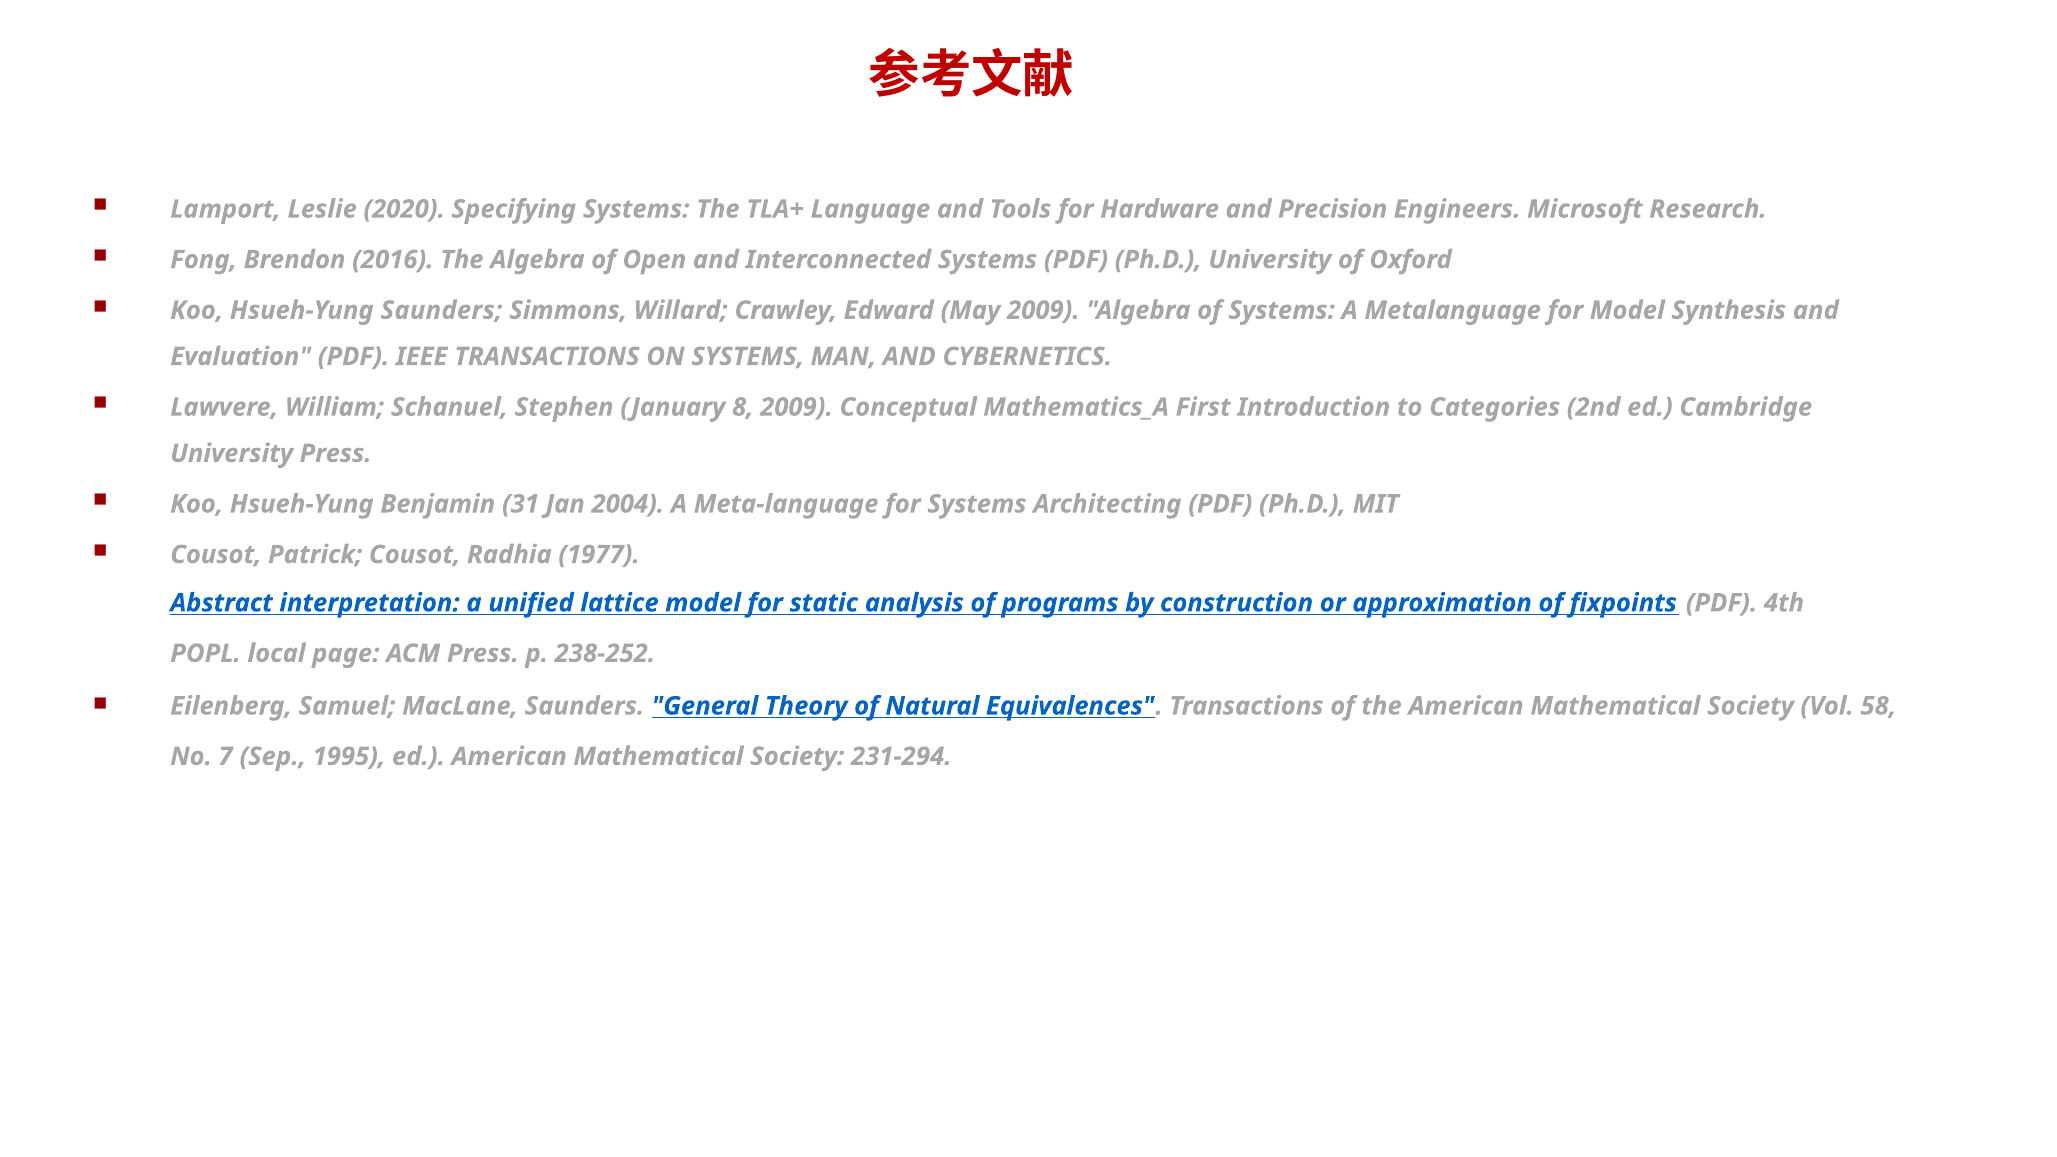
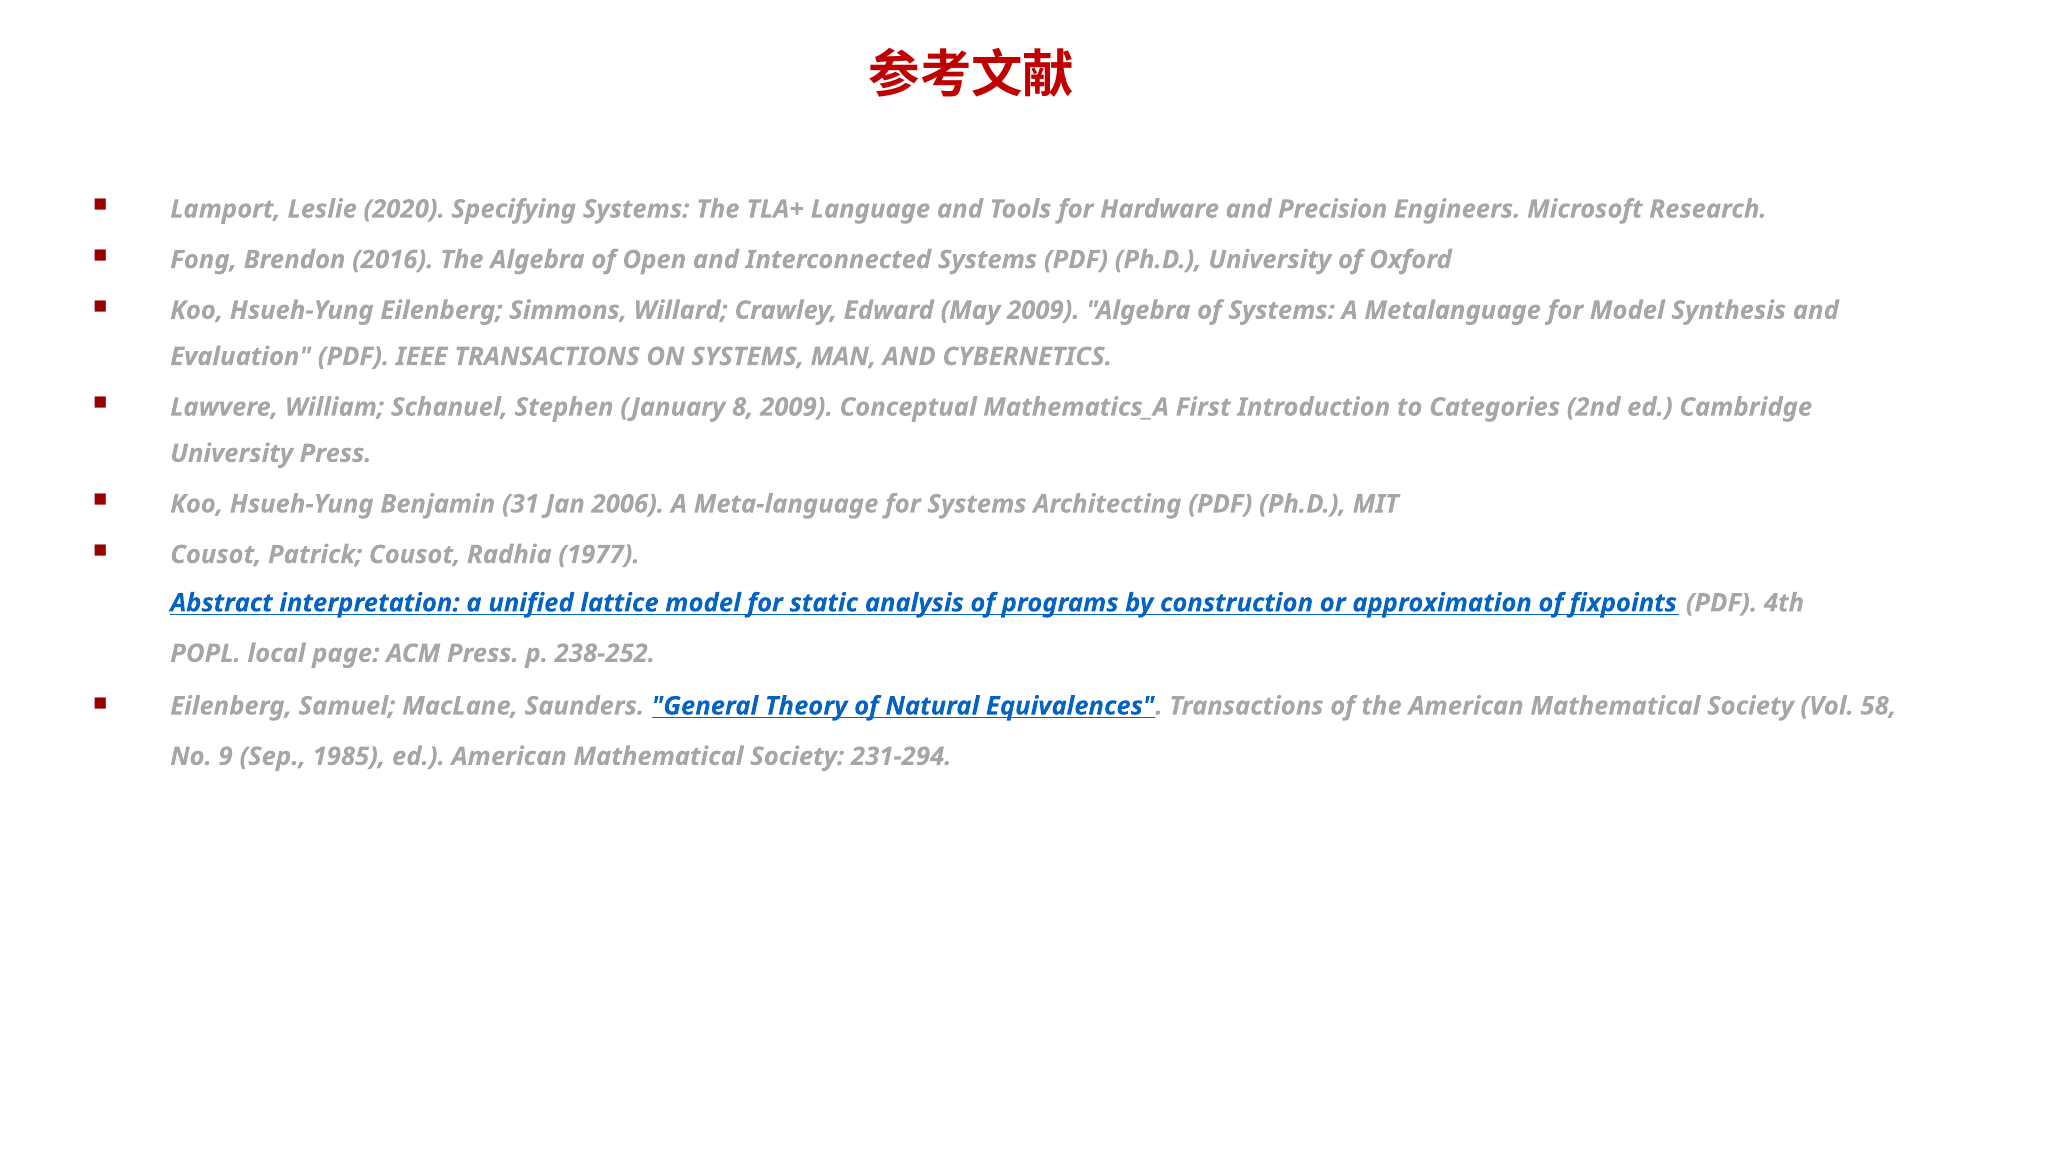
Hsueh-Yung Saunders: Saunders -> Eilenberg
2004: 2004 -> 2006
7: 7 -> 9
1995: 1995 -> 1985
